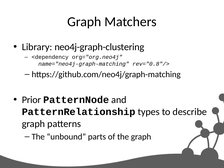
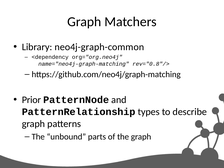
neo4j-graph-clustering: neo4j-graph-clustering -> neo4j-graph-common
